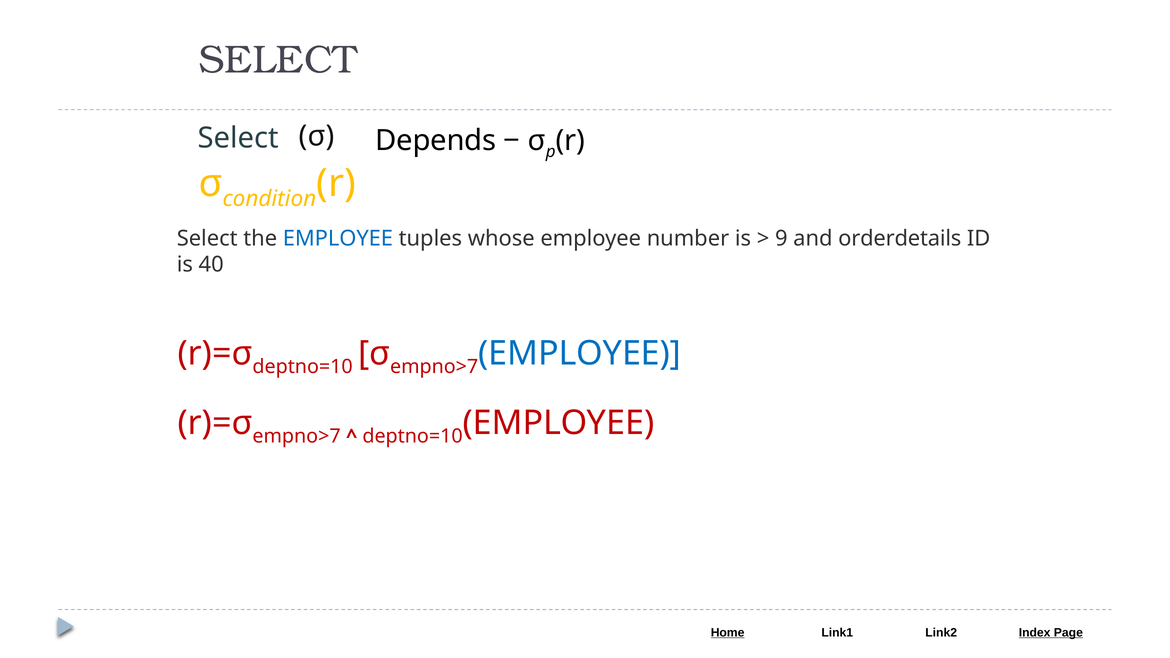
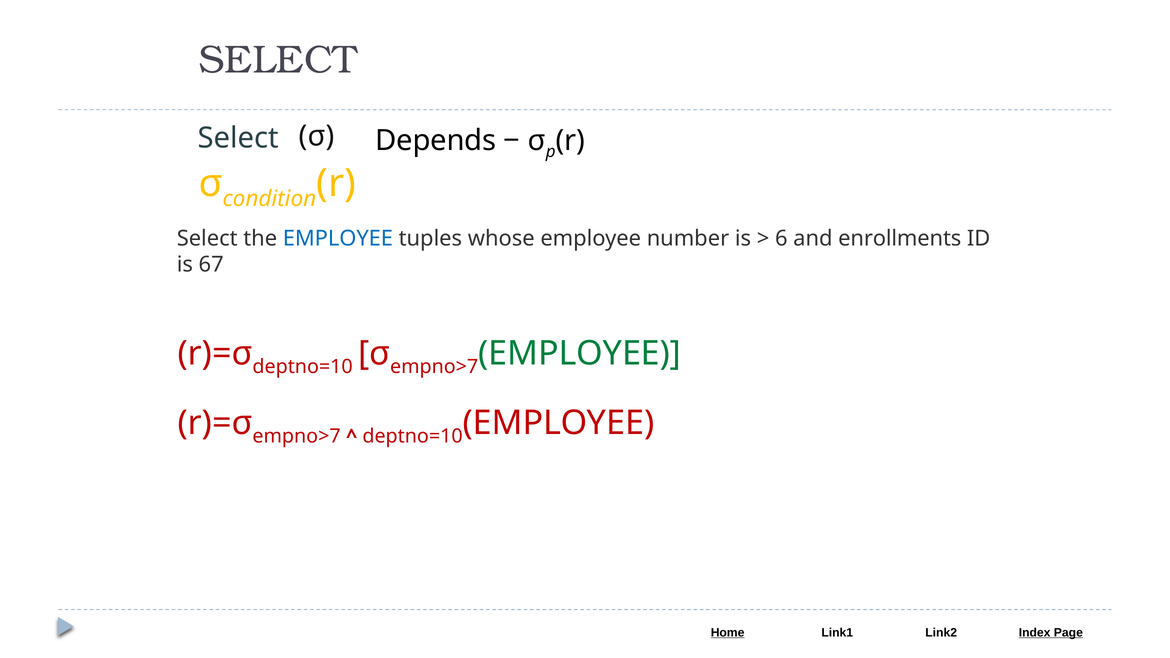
9: 9 -> 6
orderdetails: orderdetails -> enrollments
40: 40 -> 67
EMPLOYEE at (580, 353) colour: blue -> green
